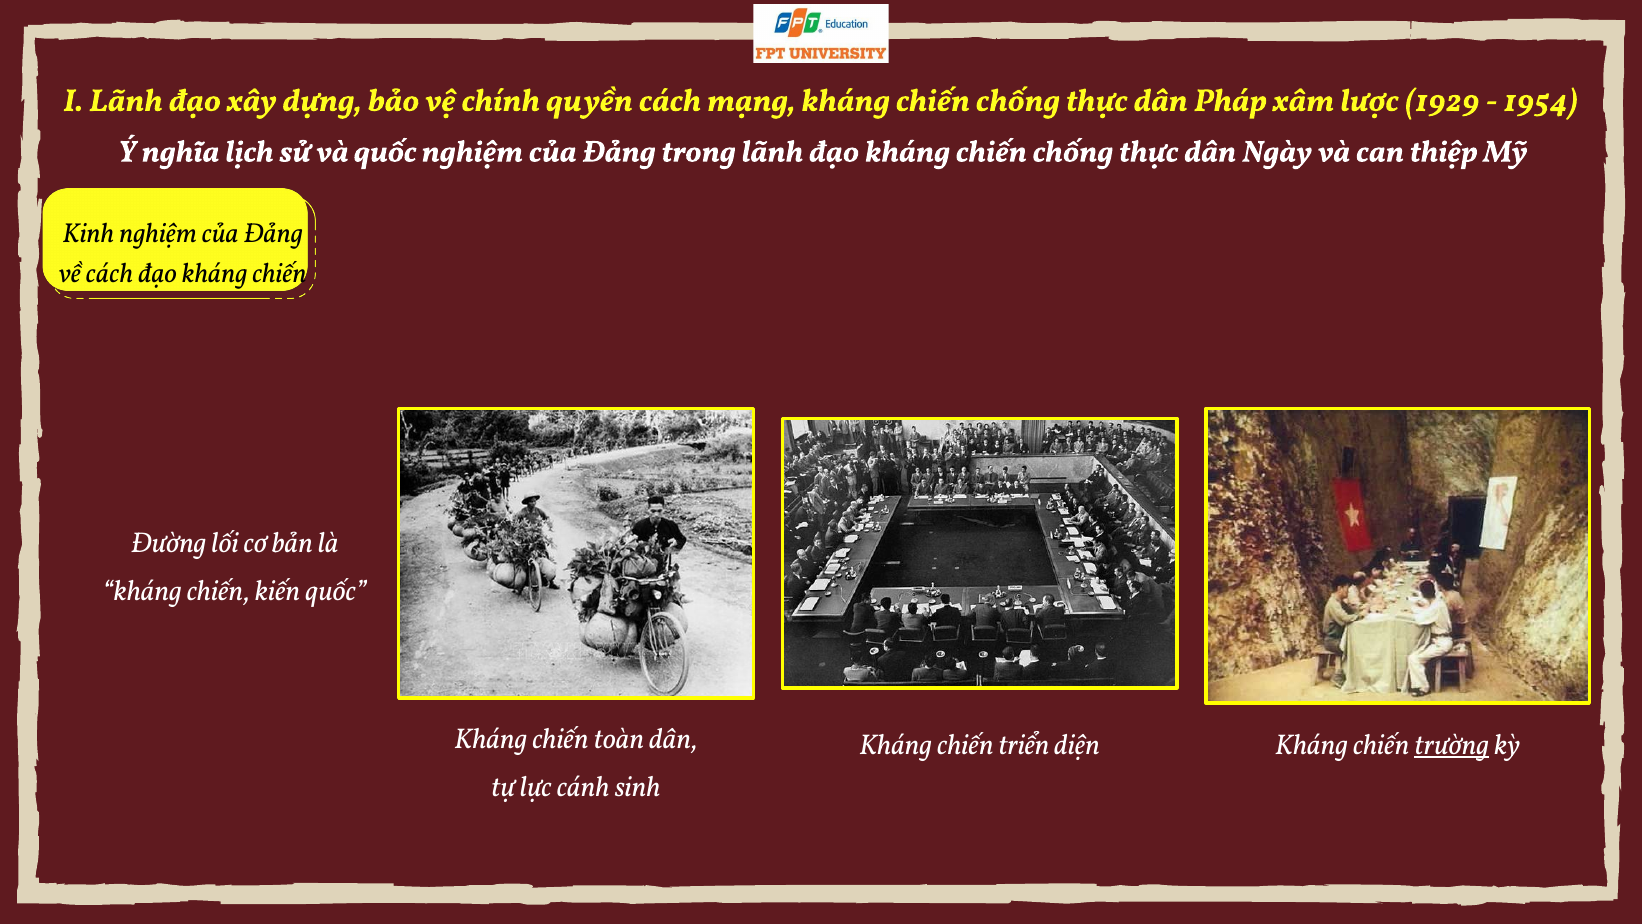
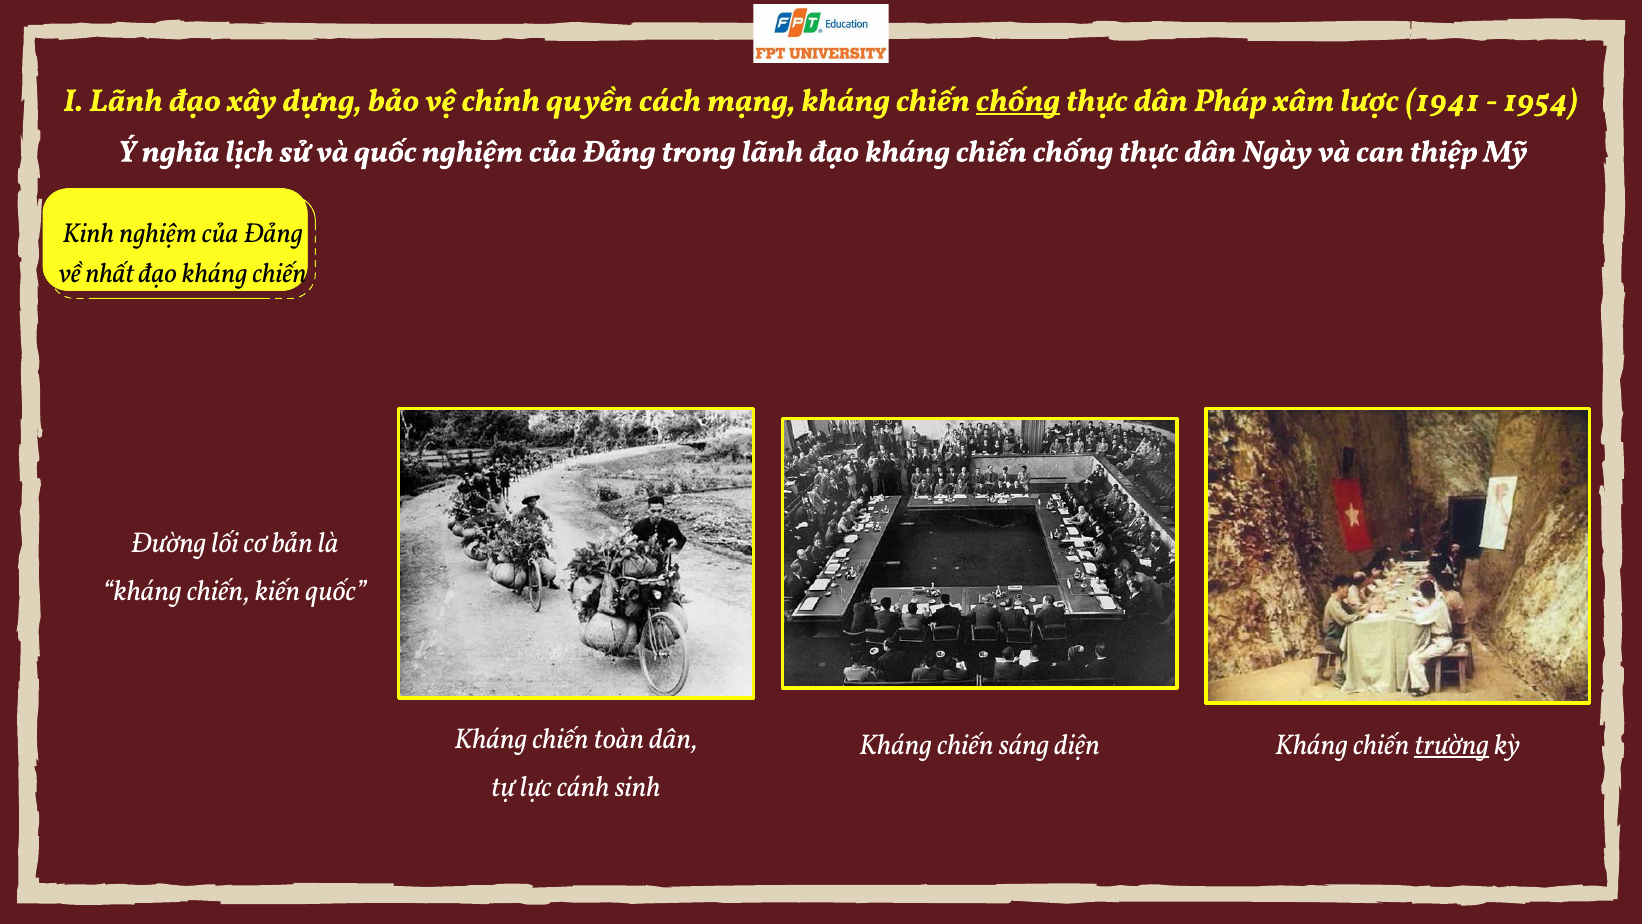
chống at (1018, 100) underline: none -> present
1929: 1929 -> 1941
về cách: cách -> nhất
triển: triển -> sáng
